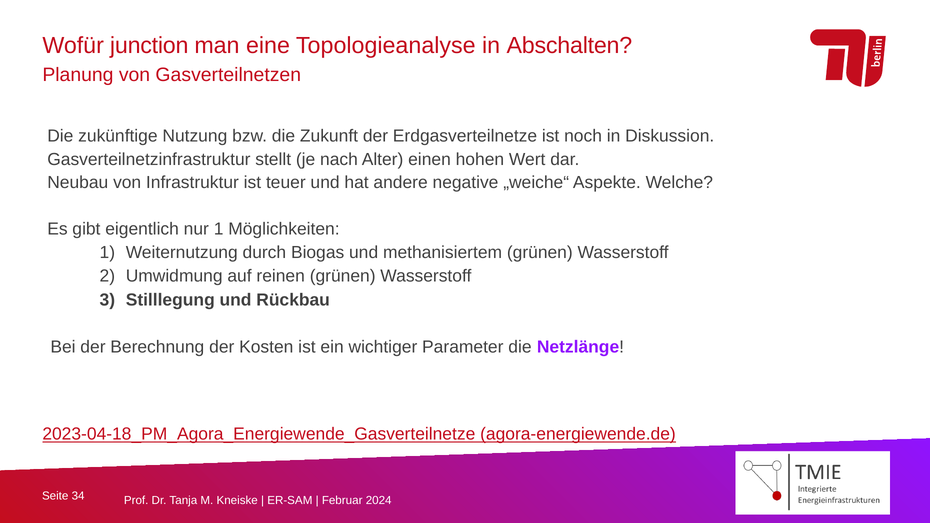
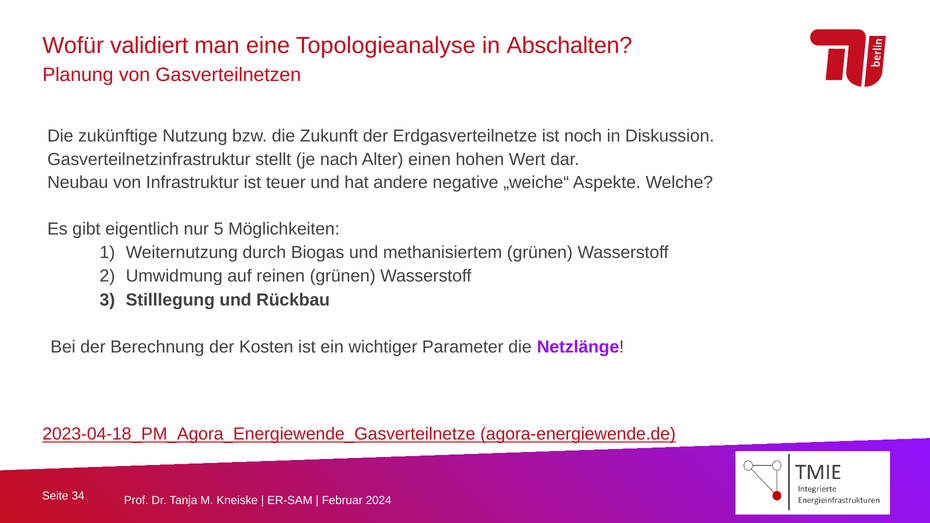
junction: junction -> validiert
nur 1: 1 -> 5
